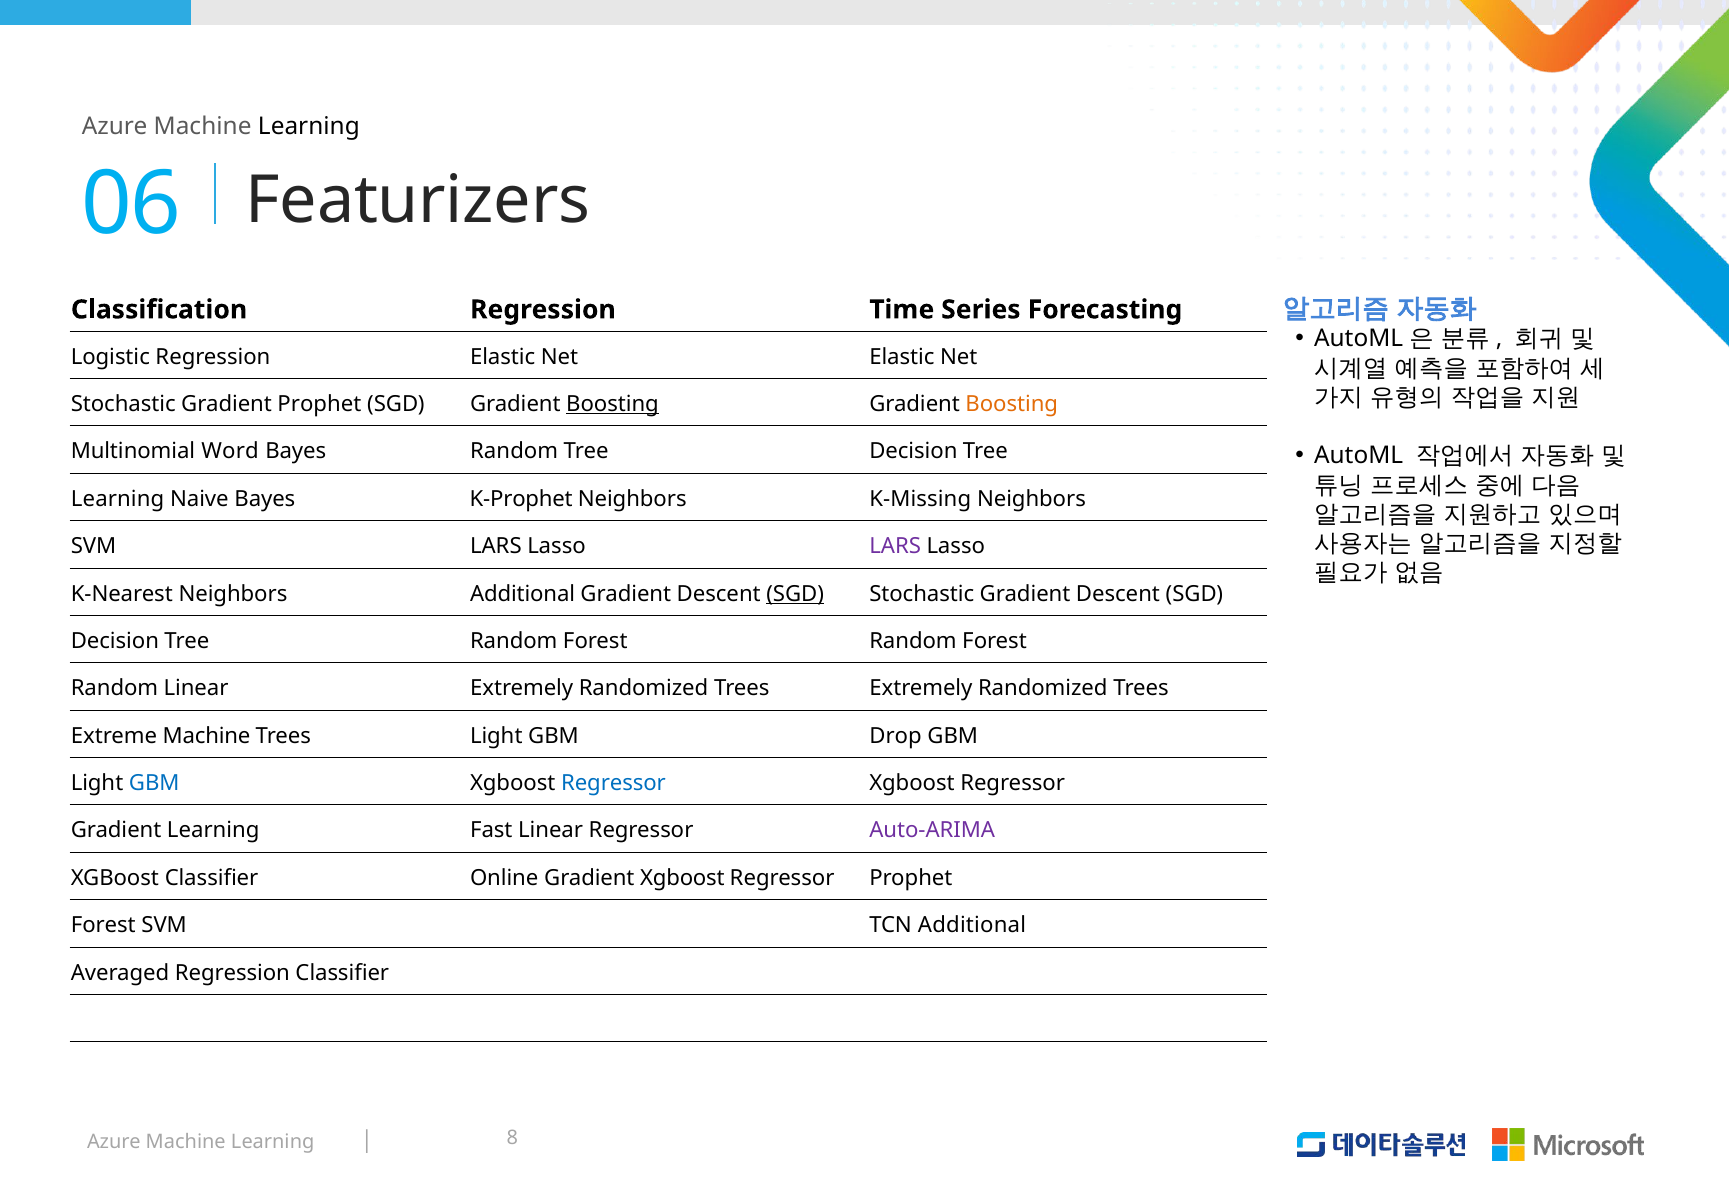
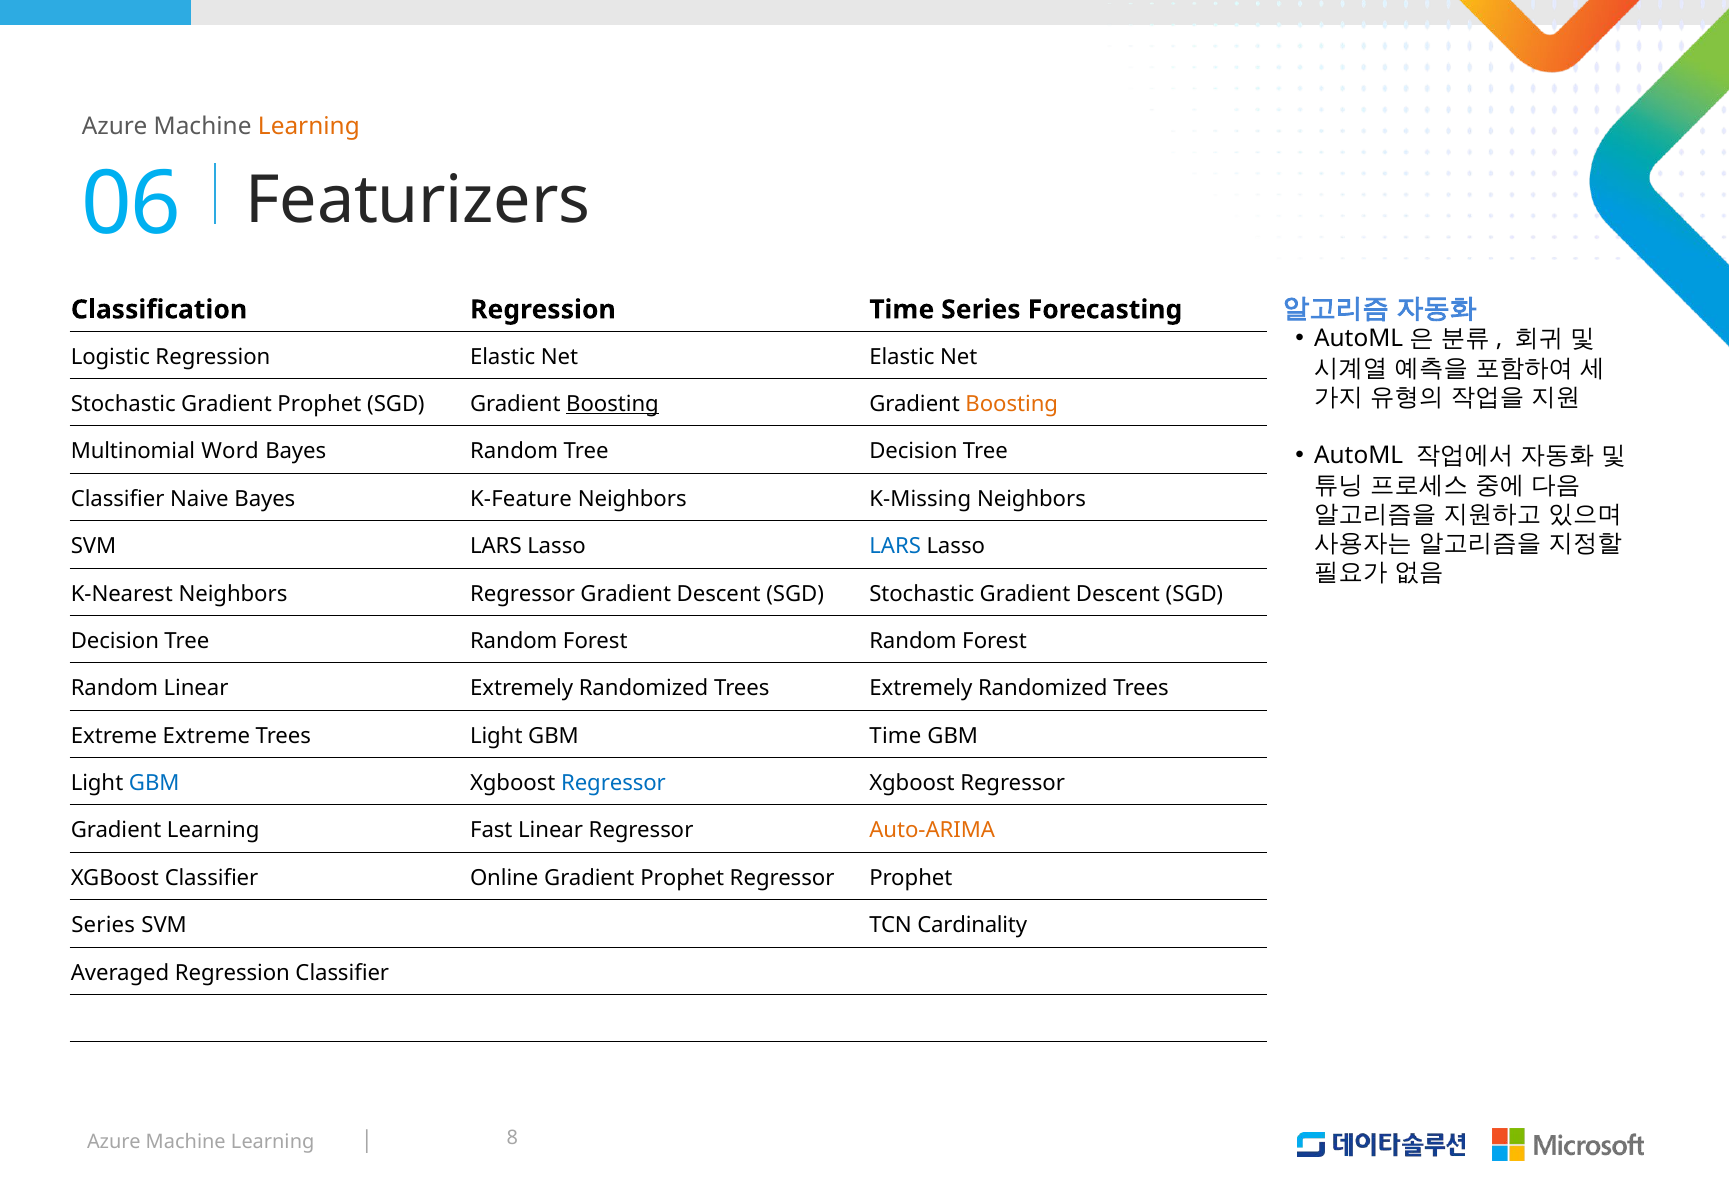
Learning at (309, 127) colour: black -> orange
Learning at (118, 499): Learning -> Classifier
K-Prophet: K-Prophet -> K-Feature
LARS at (895, 546) colour: purple -> blue
Neighbors Additional: Additional -> Regressor
SGD at (795, 594) underline: present -> none
Extreme Machine: Machine -> Extreme
GBM Drop: Drop -> Time
Auto-ARIMA colour: purple -> orange
Online Gradient Xgboost: Xgboost -> Prophet
Forest at (103, 925): Forest -> Series
TCN Additional: Additional -> Cardinality
